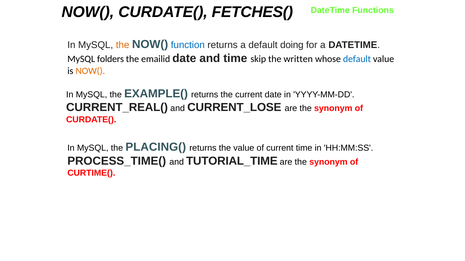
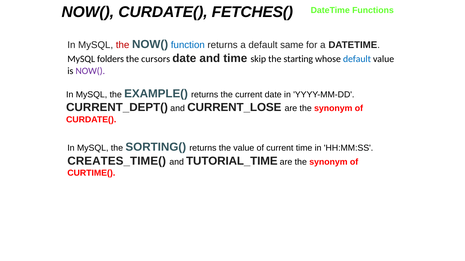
the at (123, 45) colour: orange -> red
doing: doing -> same
emailid: emailid -> cursors
written: written -> starting
NOW( at (90, 71) colour: orange -> purple
CURRENT_REAL(: CURRENT_REAL( -> CURRENT_DEPT(
PLACING(: PLACING( -> SORTING(
PROCESS_TIME(: PROCESS_TIME( -> CREATES_TIME(
